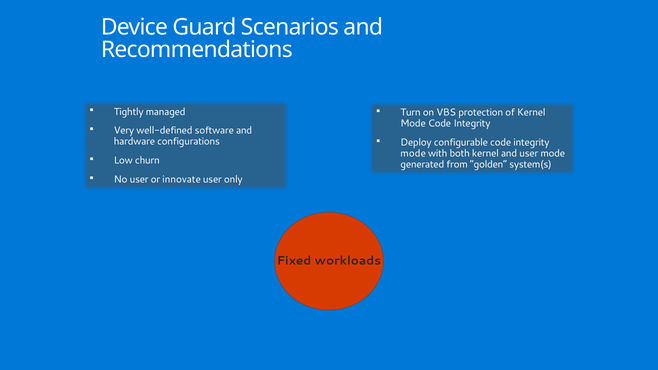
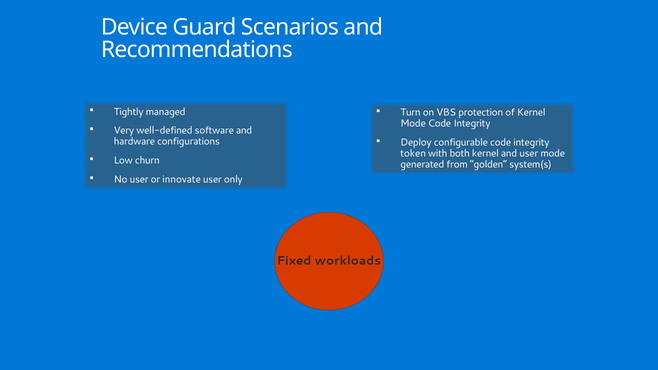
mode at (413, 153): mode -> token
